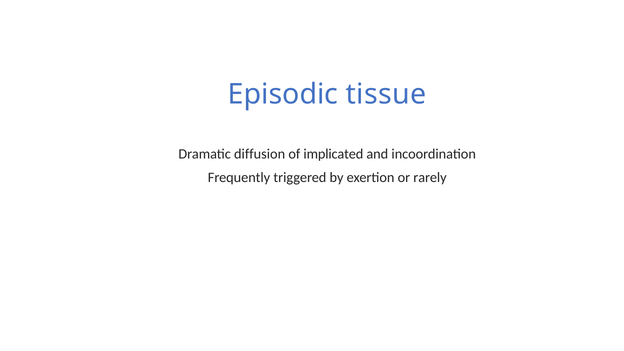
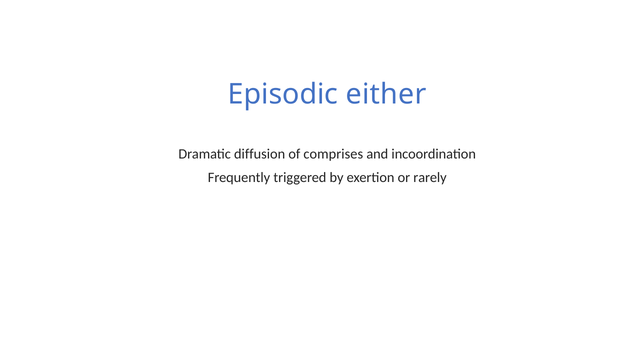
tissue: tissue -> either
implicated: implicated -> comprises
